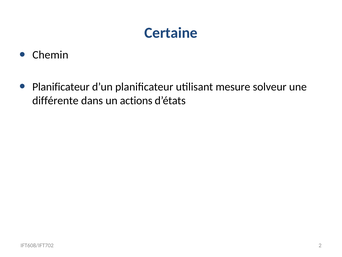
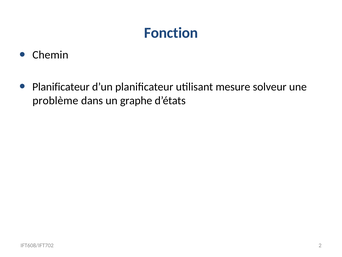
Certaine: Certaine -> Fonction
différente: différente -> problème
actions: actions -> graphe
